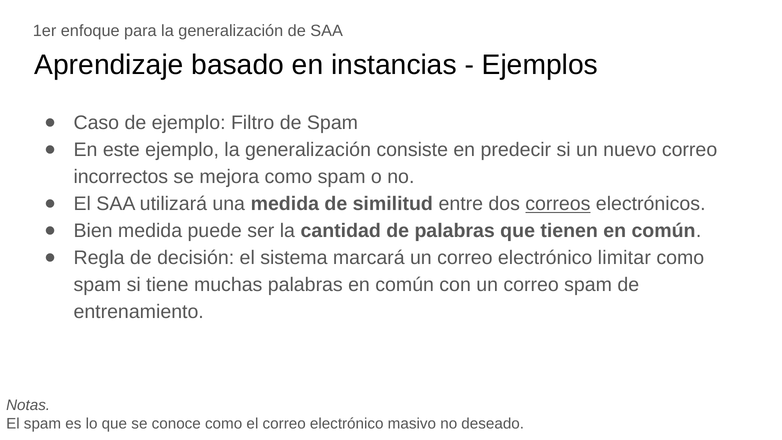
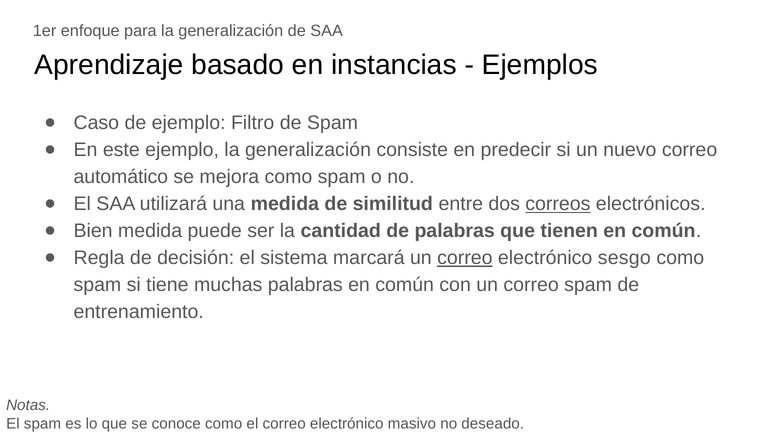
incorrectos: incorrectos -> automático
correo at (465, 258) underline: none -> present
limitar: limitar -> sesgo
